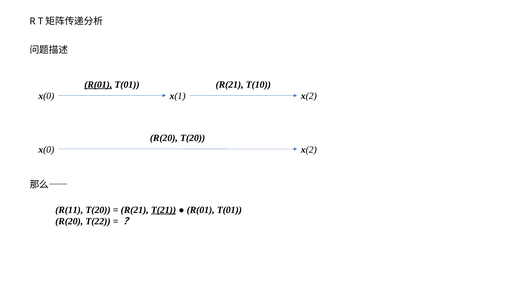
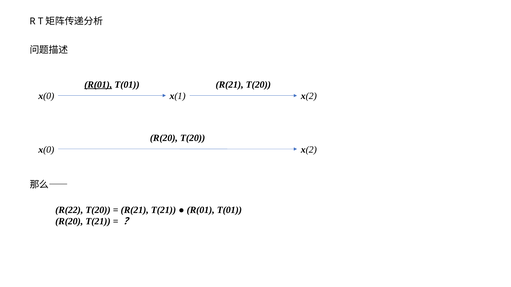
R(21 T(10: T(10 -> T(20
R(11: R(11 -> R(22
T(21 at (164, 210) underline: present -> none
R(20 T(22: T(22 -> T(21
